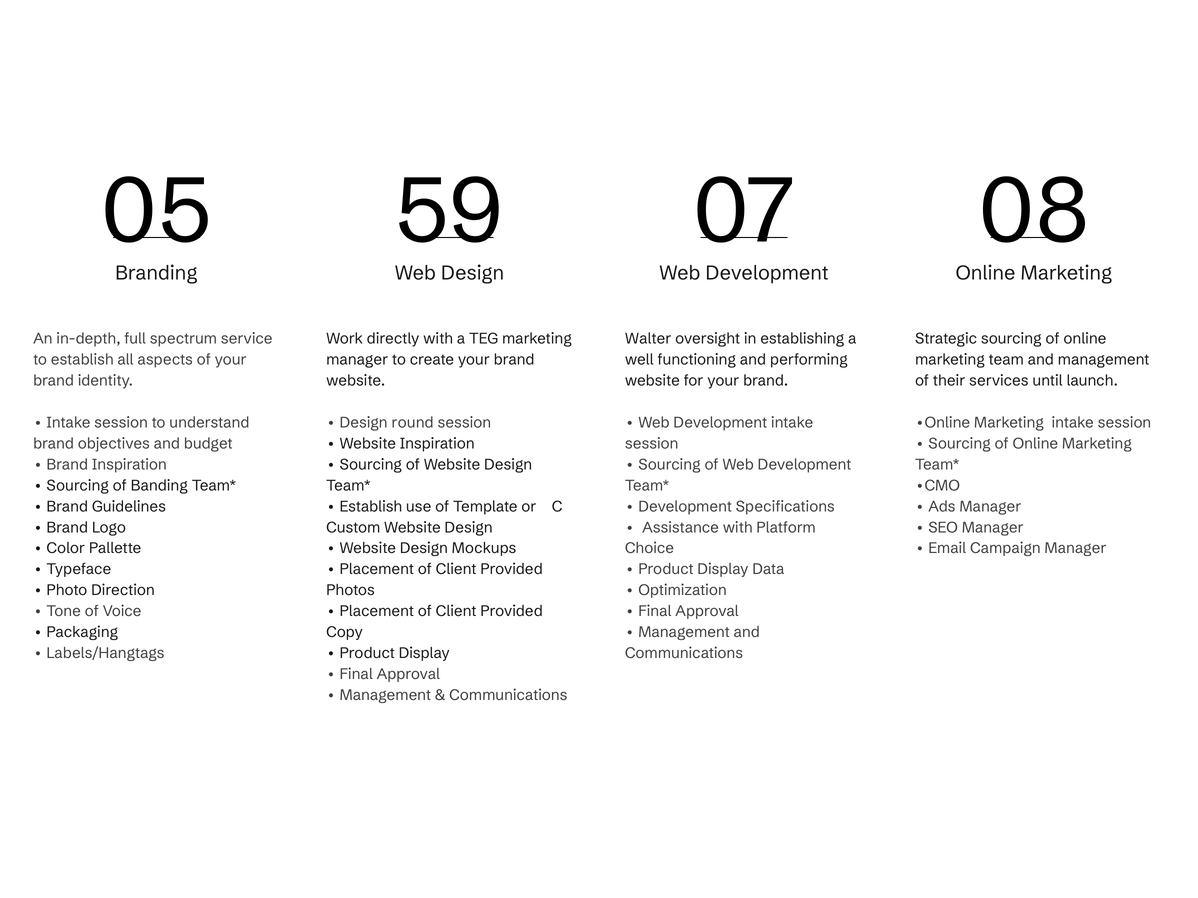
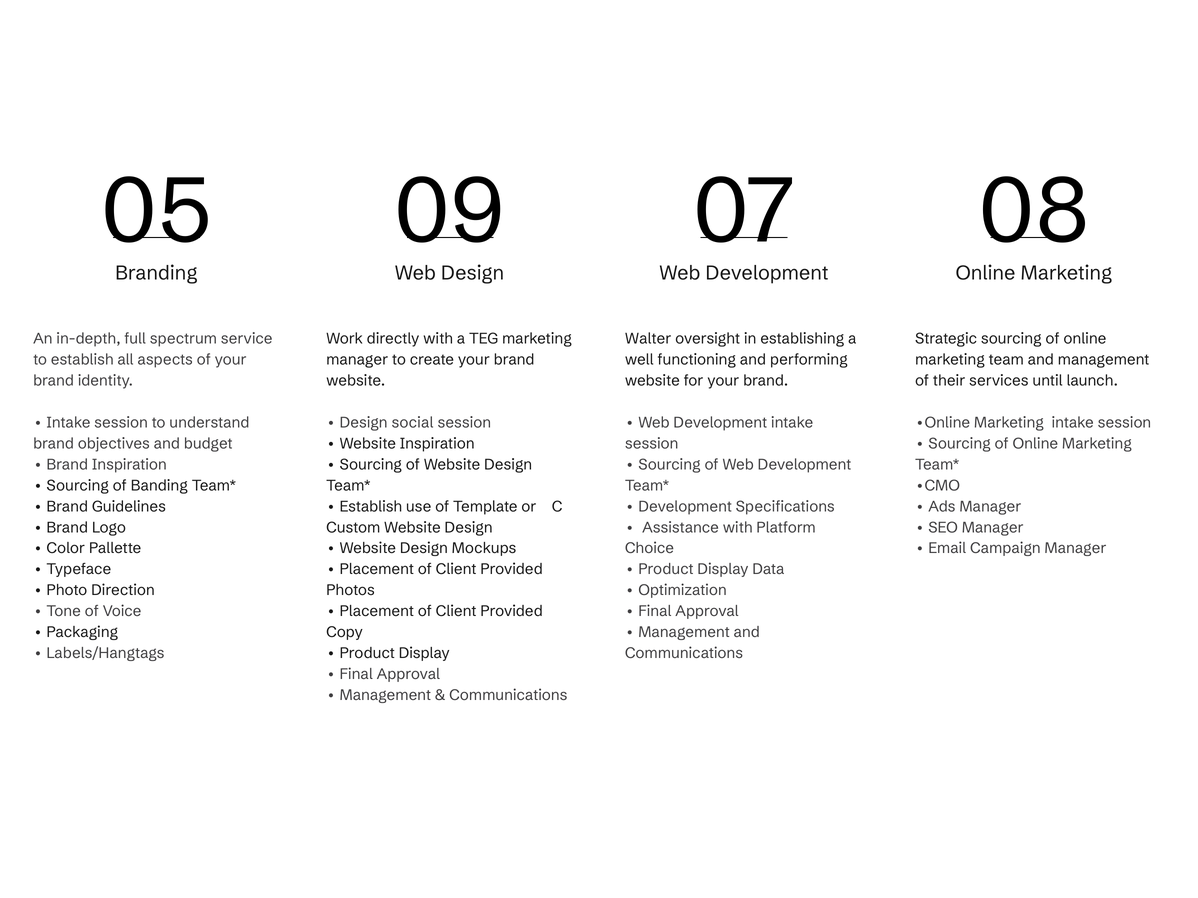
59: 59 -> 09
round: round -> social
